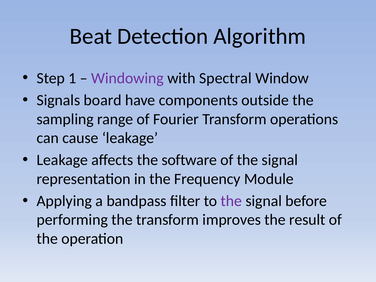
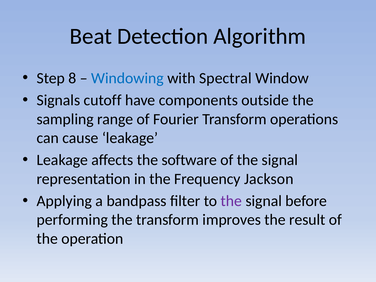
1: 1 -> 8
Windowing colour: purple -> blue
board: board -> cutoff
Module: Module -> Jackson
